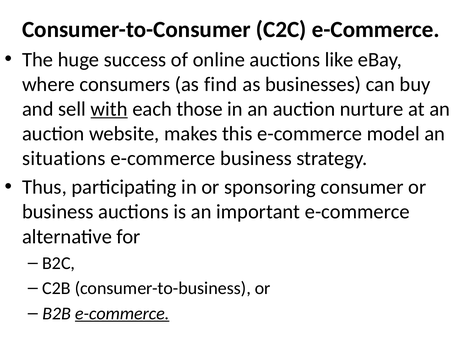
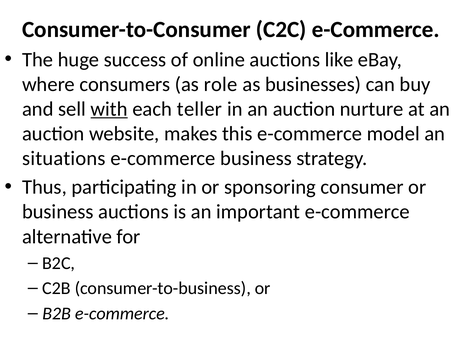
find: find -> role
those: those -> teller
e-commerce at (122, 314) underline: present -> none
